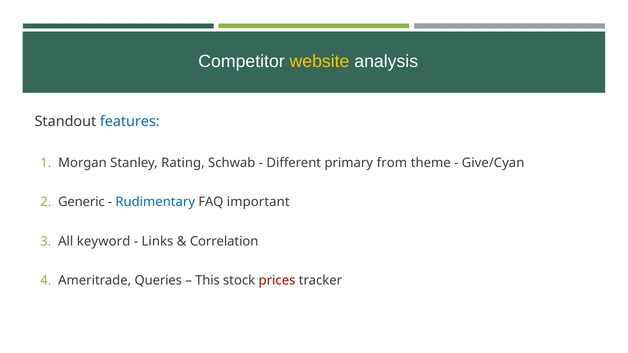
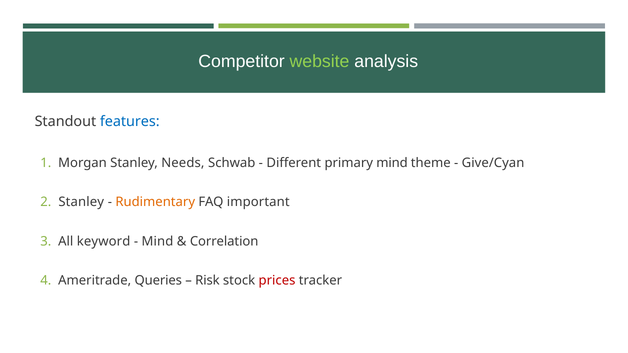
website colour: yellow -> light green
Rating: Rating -> Needs
primary from: from -> mind
Generic at (81, 202): Generic -> Stanley
Rudimentary colour: blue -> orange
Links at (157, 241): Links -> Mind
This: This -> Risk
